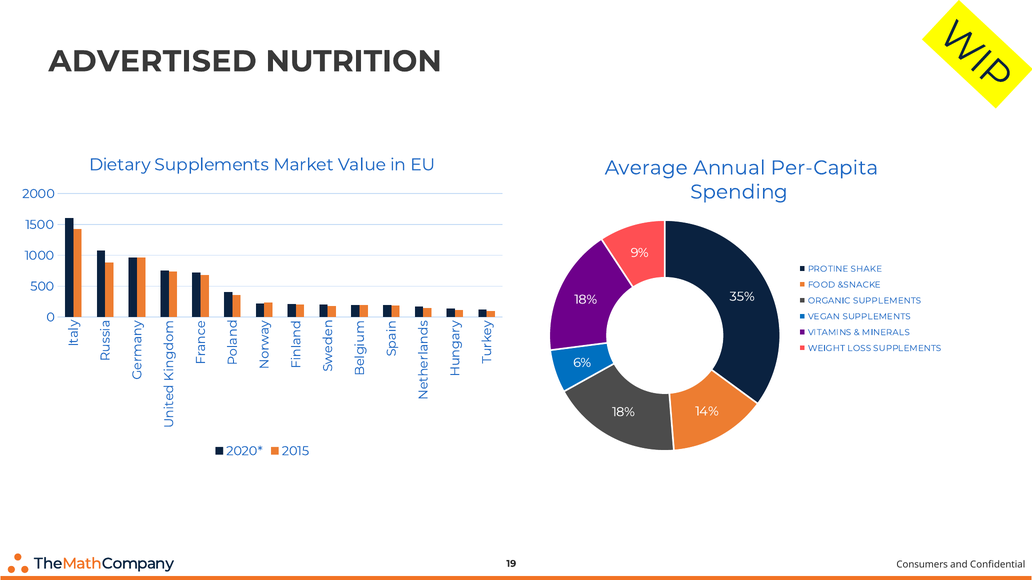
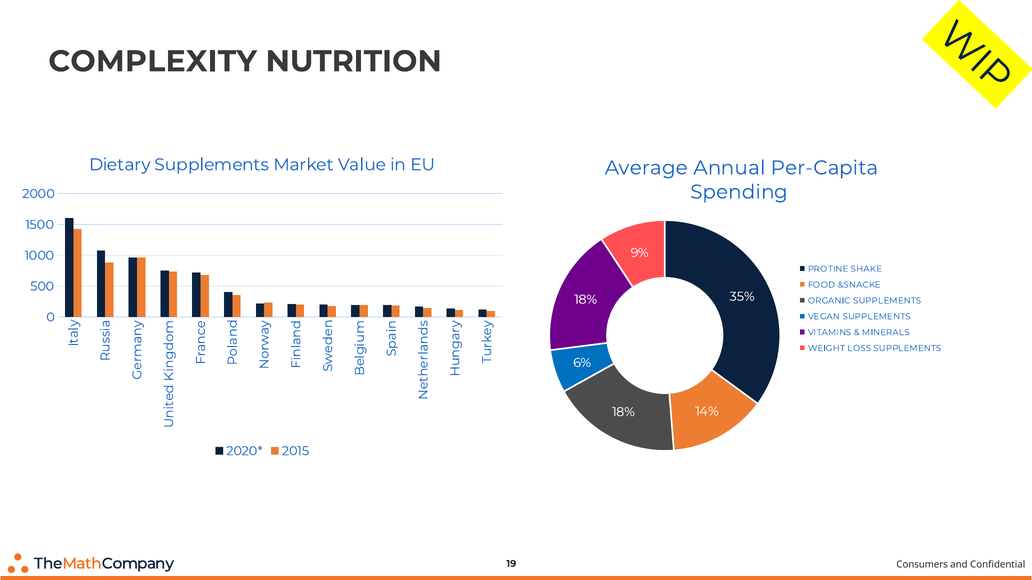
ADVERTISED: ADVERTISED -> COMPLEXITY
